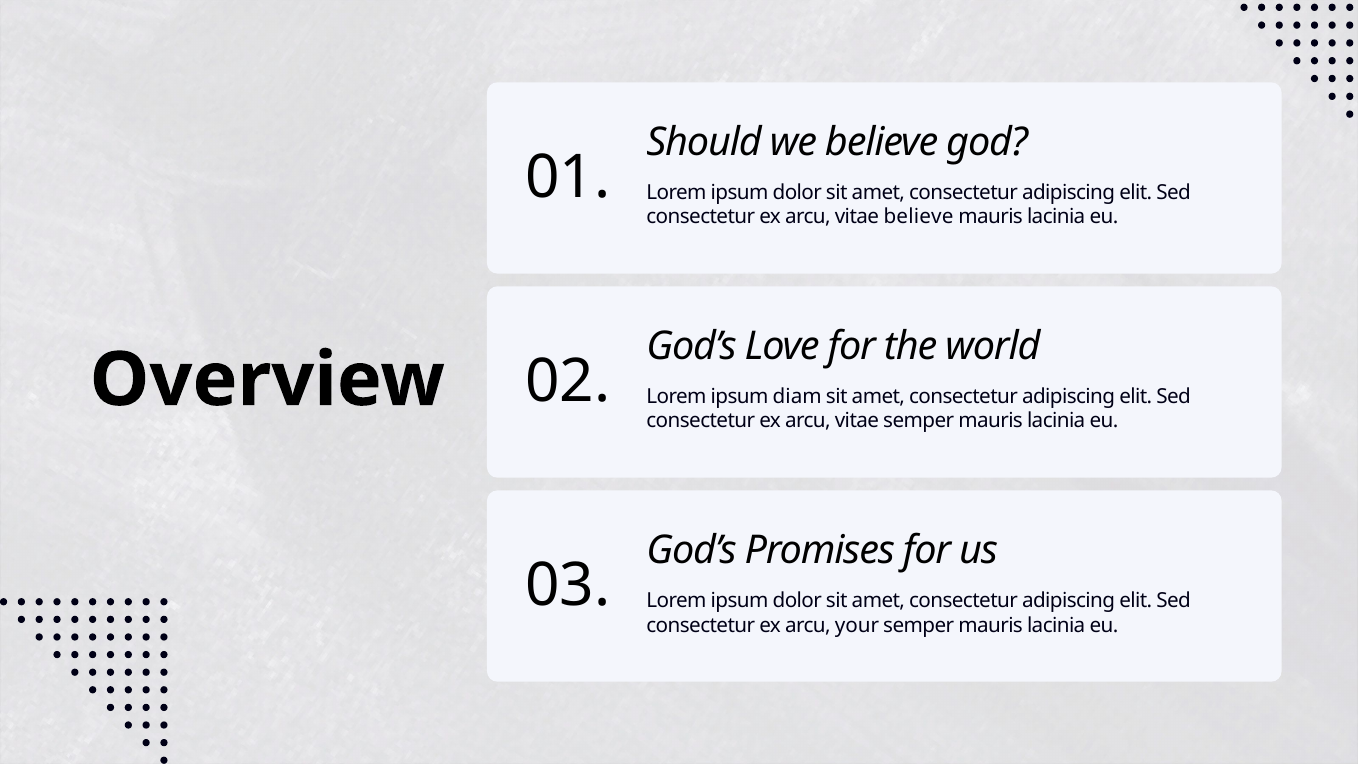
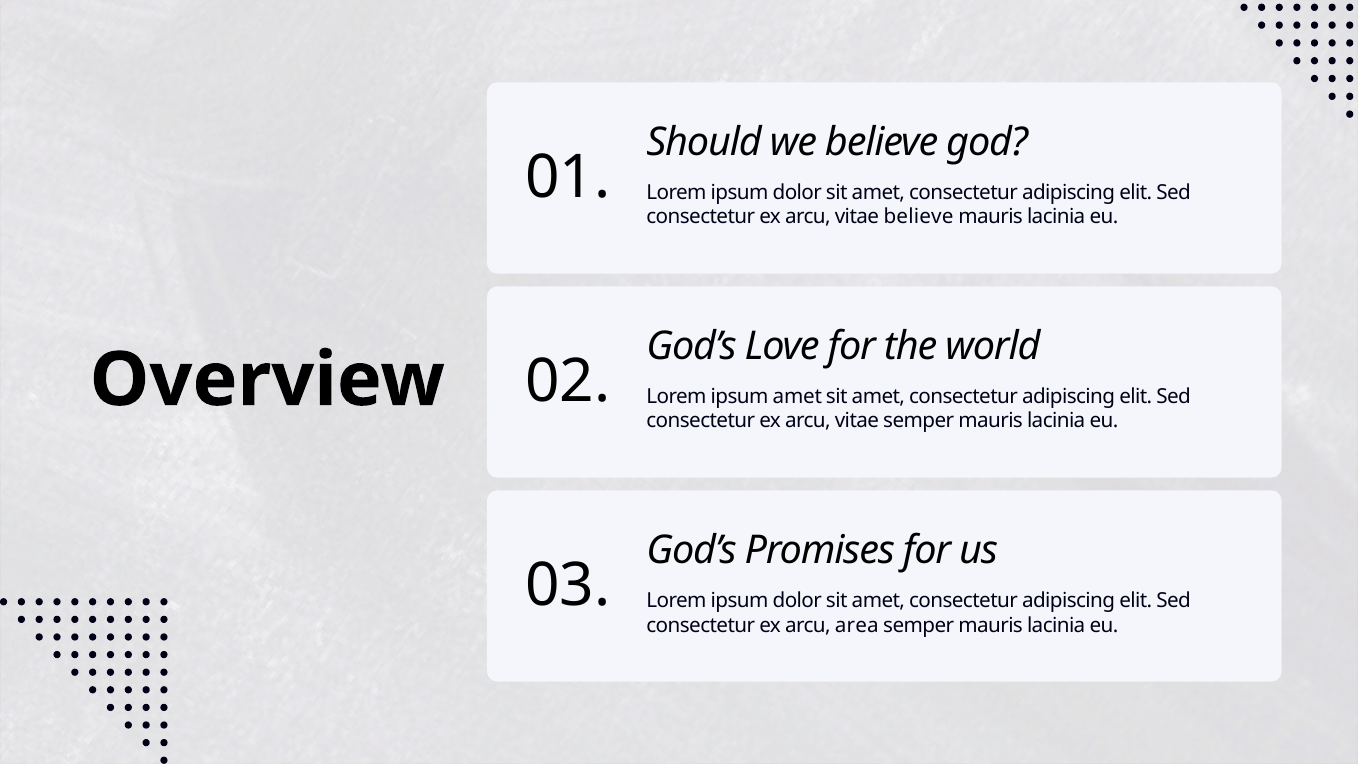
ipsum diam: diam -> amet
your: your -> area
